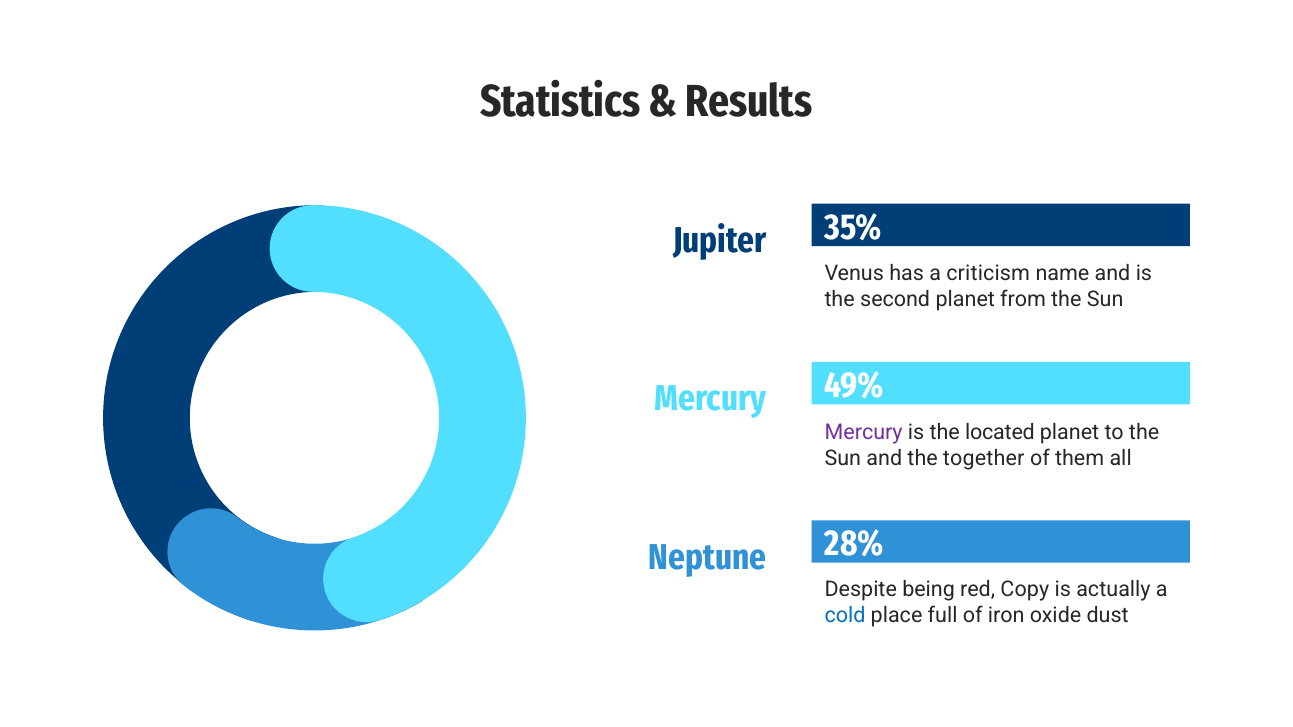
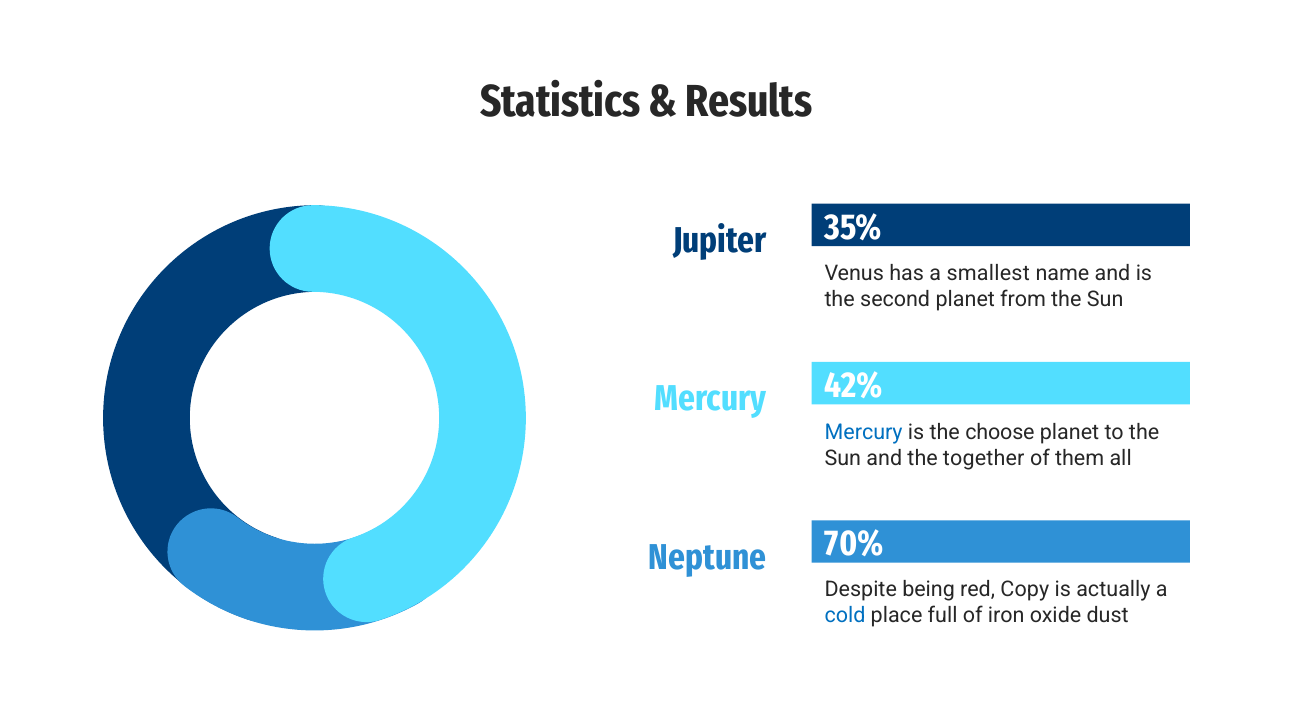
criticism: criticism -> smallest
49%: 49% -> 42%
Mercury at (864, 432) colour: purple -> blue
located: located -> choose
28%: 28% -> 70%
